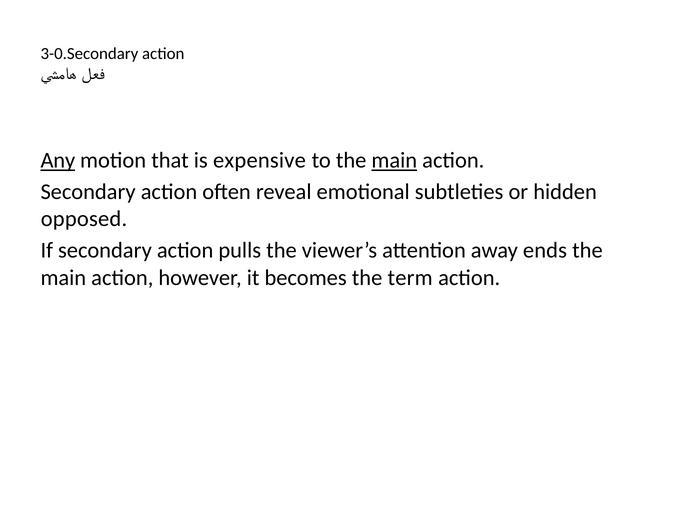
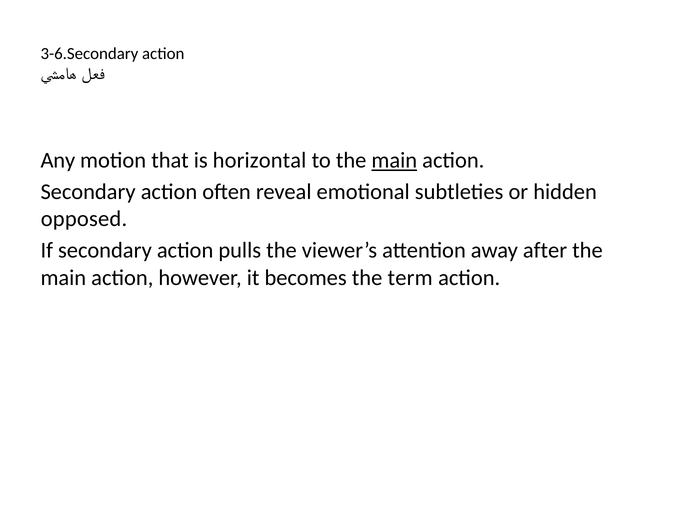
3-0.Secondary: 3-0.Secondary -> 3-6.Secondary
Any underline: present -> none
expensive: expensive -> horizontal
ends: ends -> after
